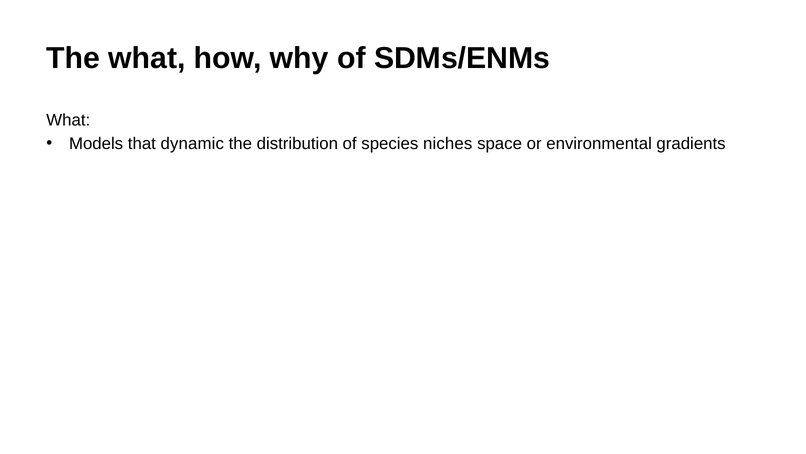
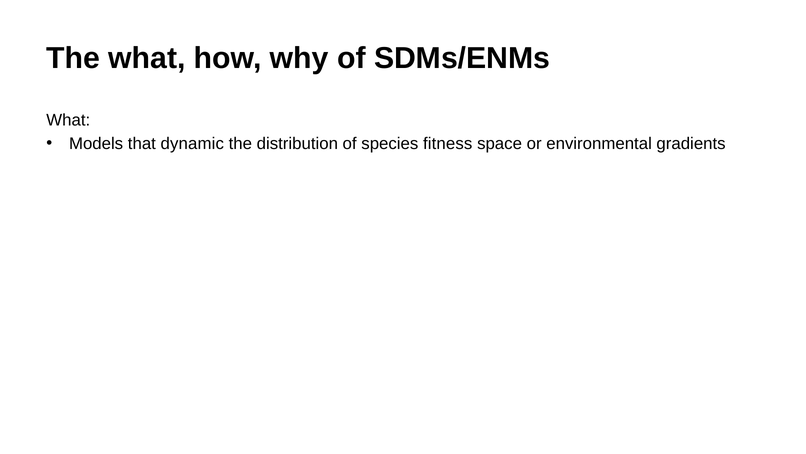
niches: niches -> fitness
